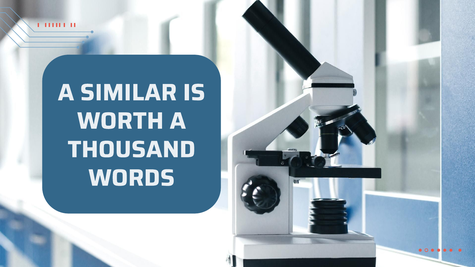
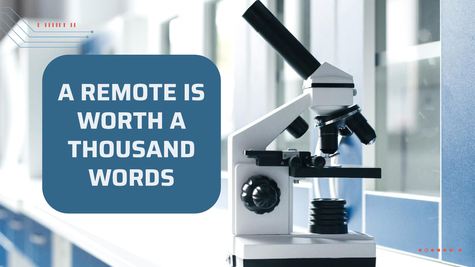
SIMILAR: SIMILAR -> REMOTE
